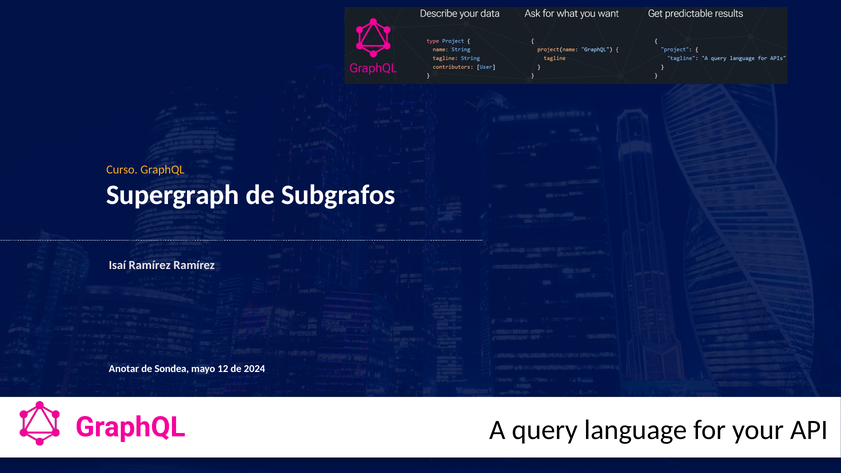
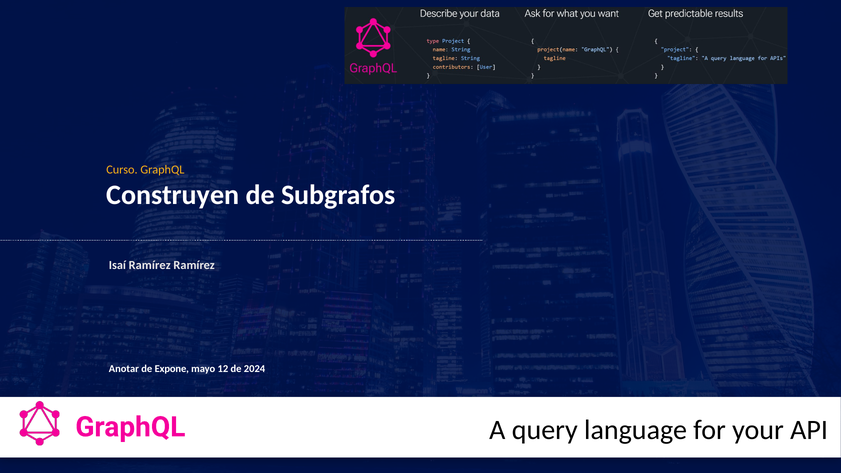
Supergraph: Supergraph -> Construyen
Sondea: Sondea -> Expone
